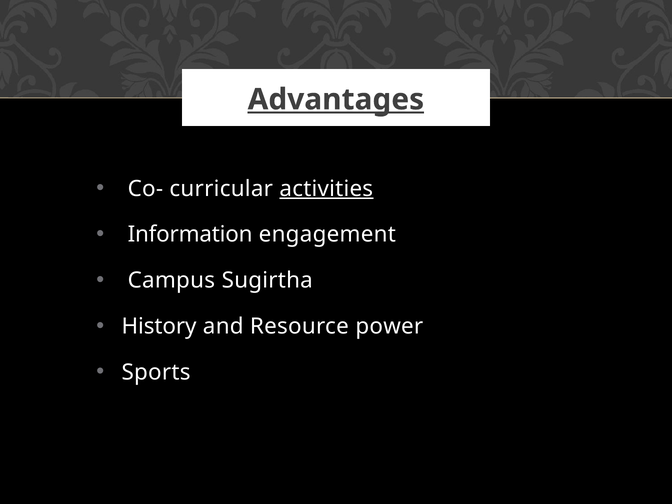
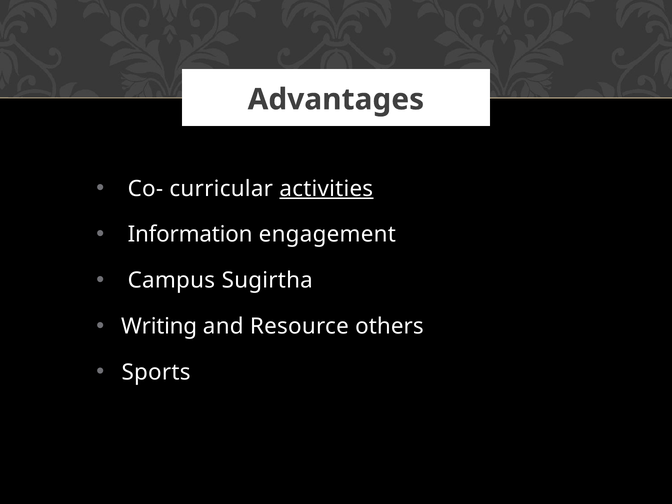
Advantages underline: present -> none
History: History -> Writing
power: power -> others
